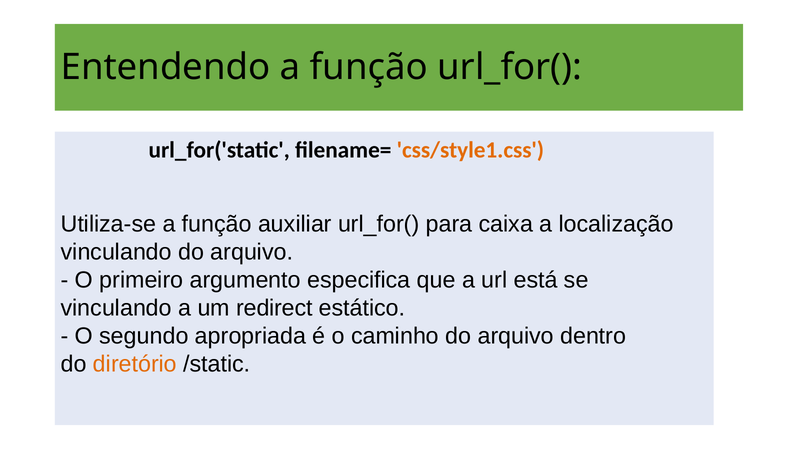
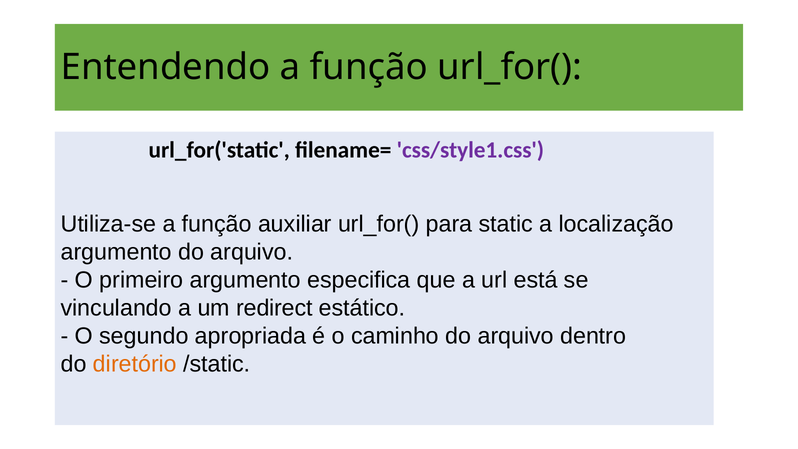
css/style1.css colour: orange -> purple
caixa: caixa -> static
vinculando at (116, 252): vinculando -> argumento
